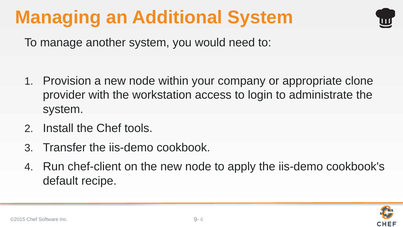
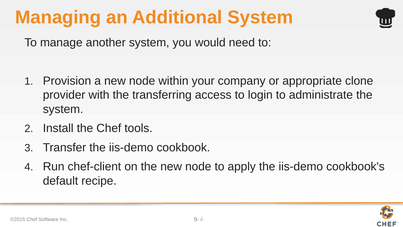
workstation: workstation -> transferring
